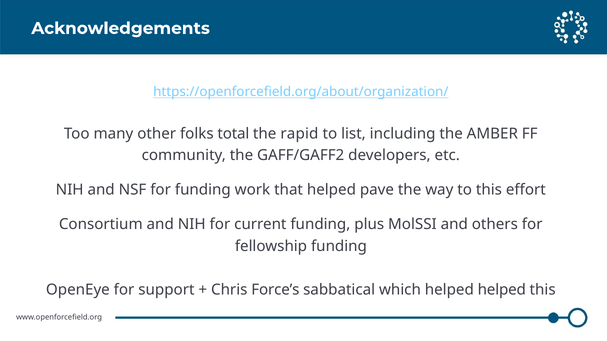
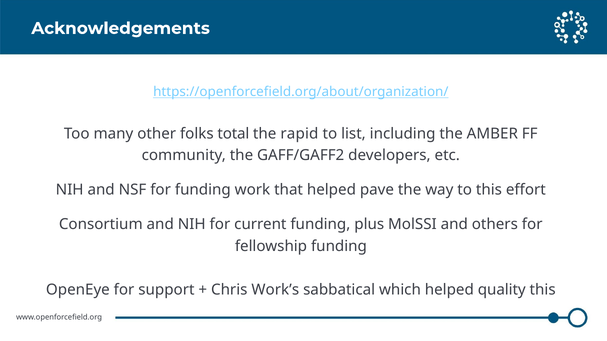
Force’s: Force’s -> Work’s
helped helped: helped -> quality
